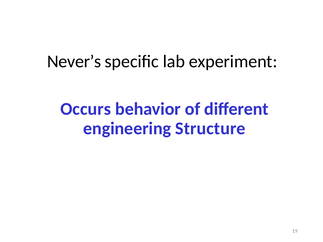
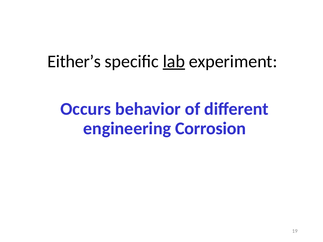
Never’s: Never’s -> Either’s
lab underline: none -> present
Structure: Structure -> Corrosion
